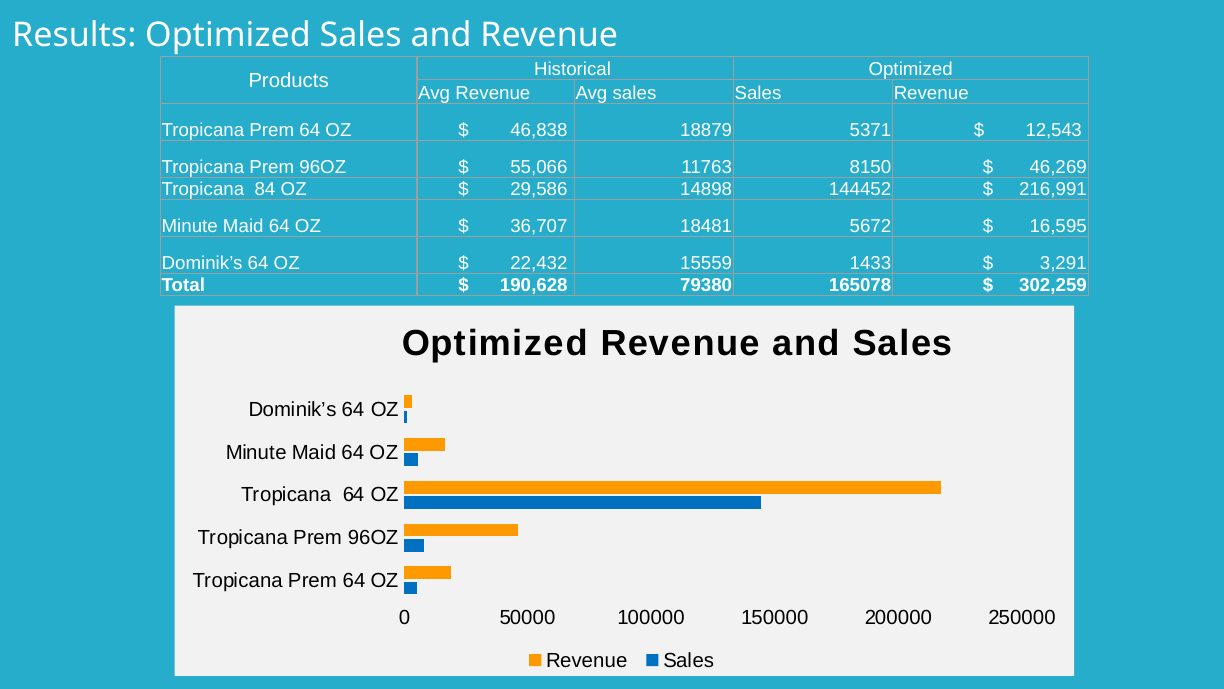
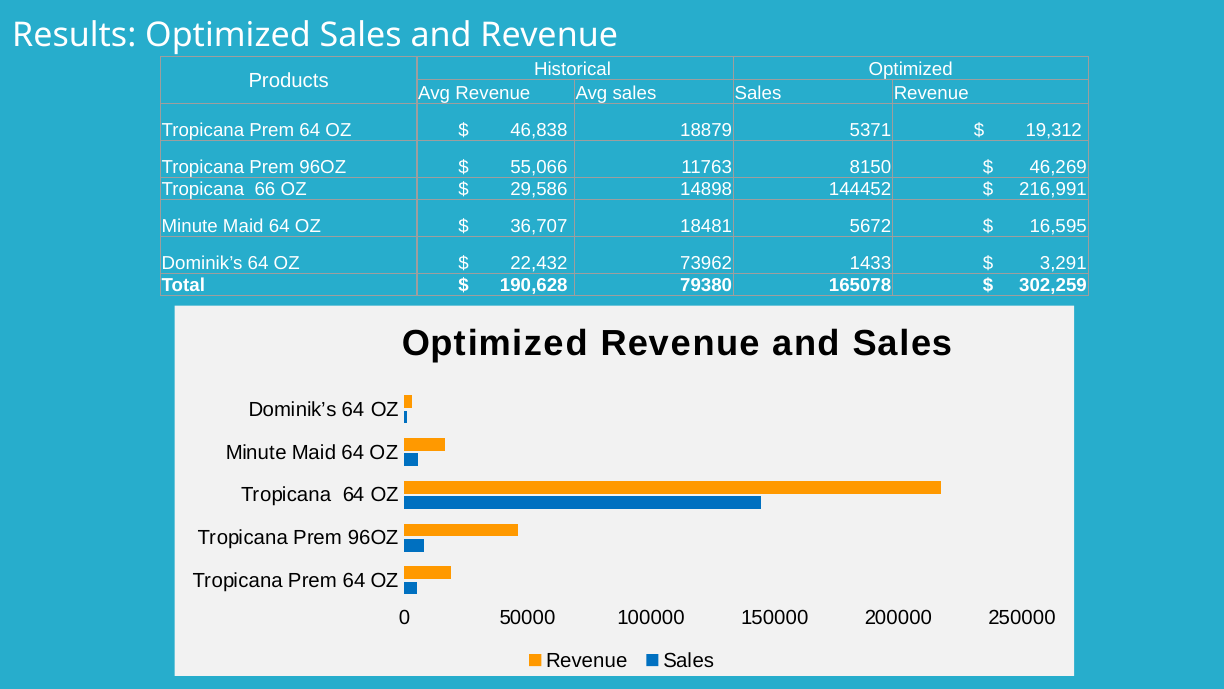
12,543: 12,543 -> 19,312
84: 84 -> 66
15559: 15559 -> 73962
